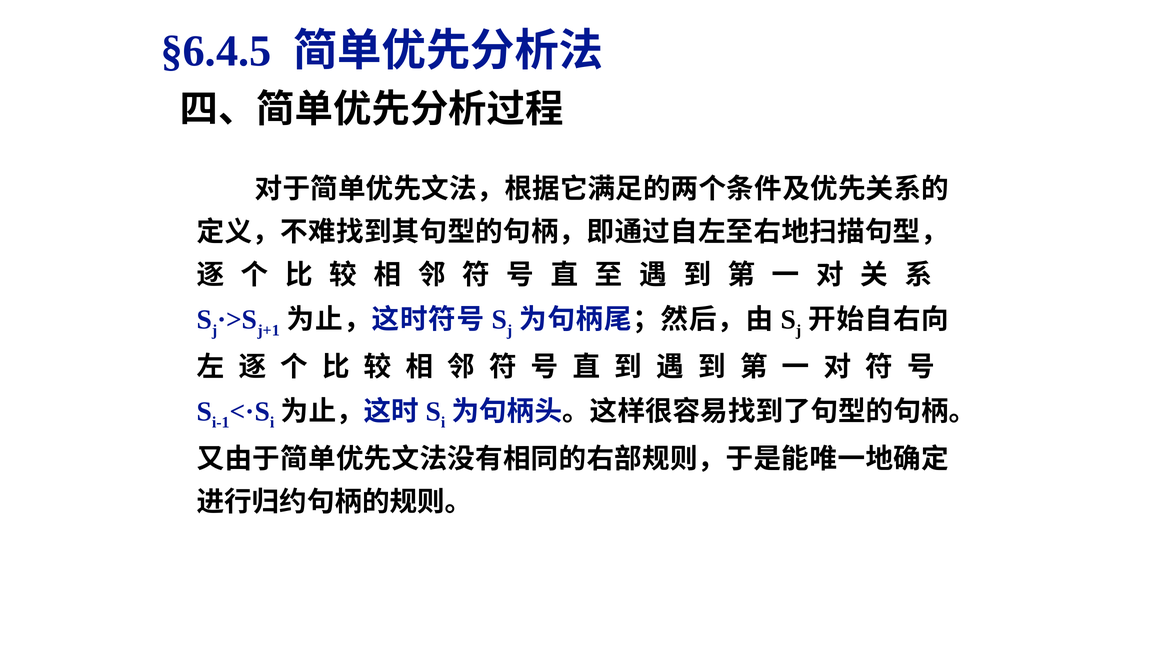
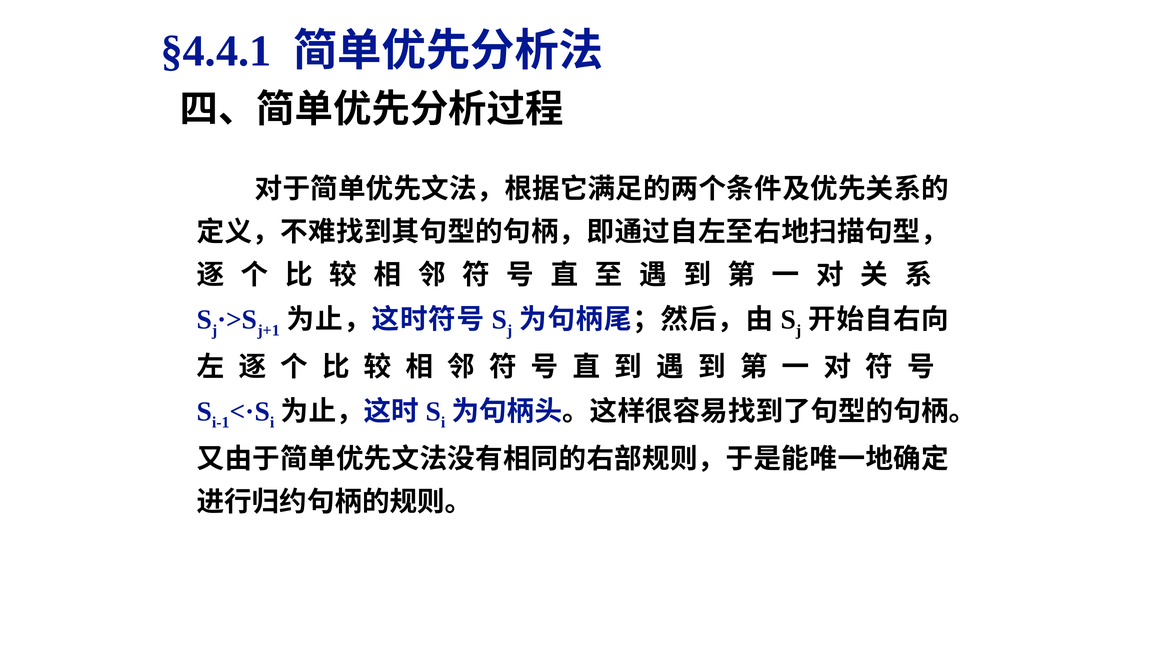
§6.4.5: §6.4.5 -> §4.4.1
